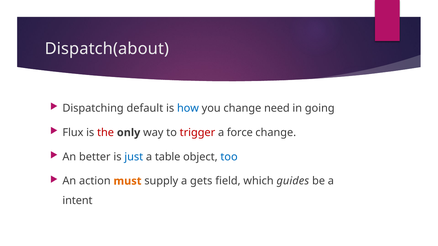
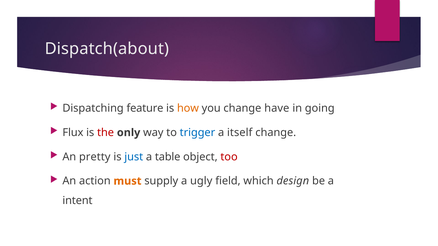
default: default -> feature
how colour: blue -> orange
need: need -> have
trigger colour: red -> blue
force: force -> itself
better: better -> pretty
too colour: blue -> red
gets: gets -> ugly
guides: guides -> design
